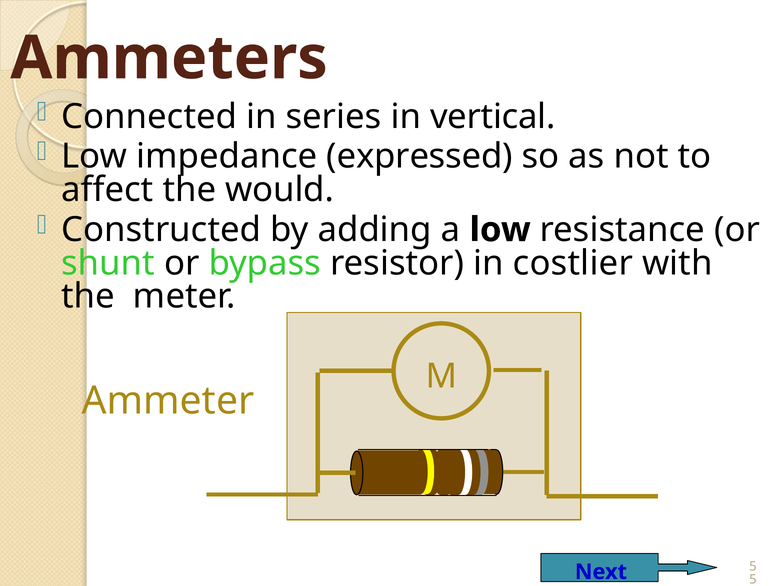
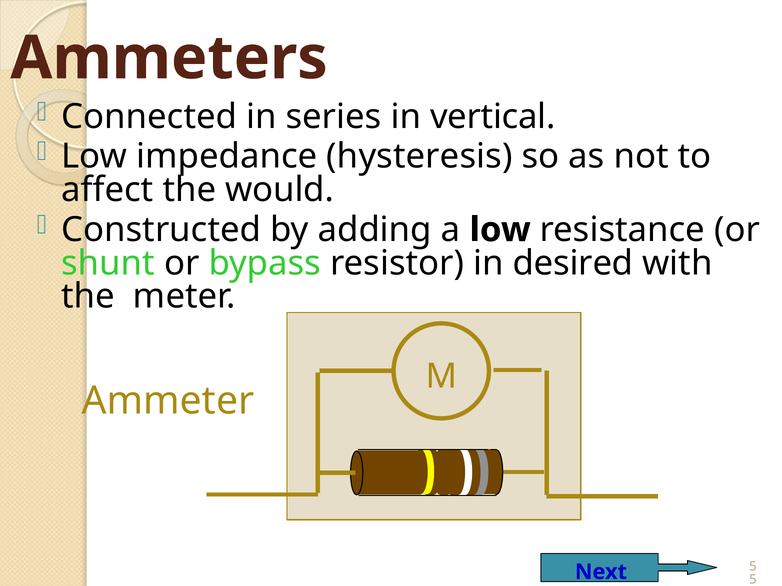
expressed: expressed -> hysteresis
costlier: costlier -> desired
